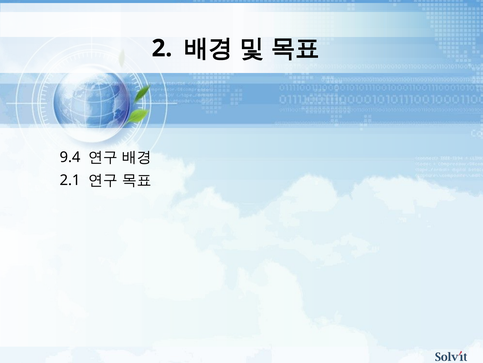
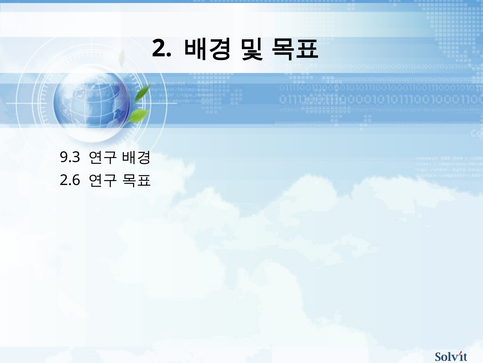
9.4: 9.4 -> 9.3
2.1: 2.1 -> 2.6
